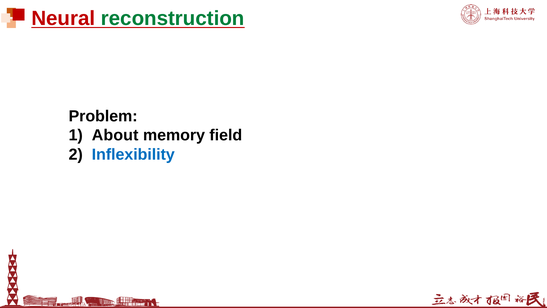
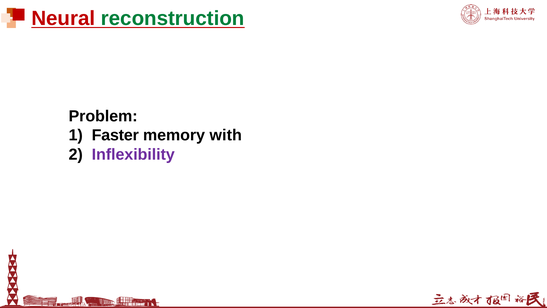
About: About -> Faster
field: field -> with
Inflexibility colour: blue -> purple
